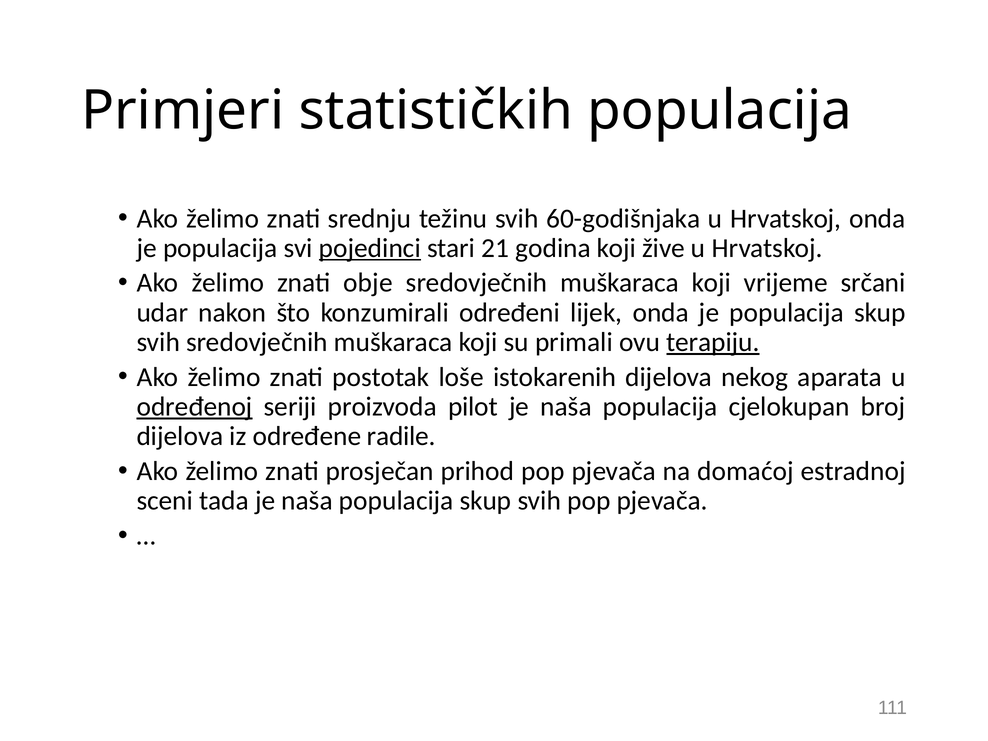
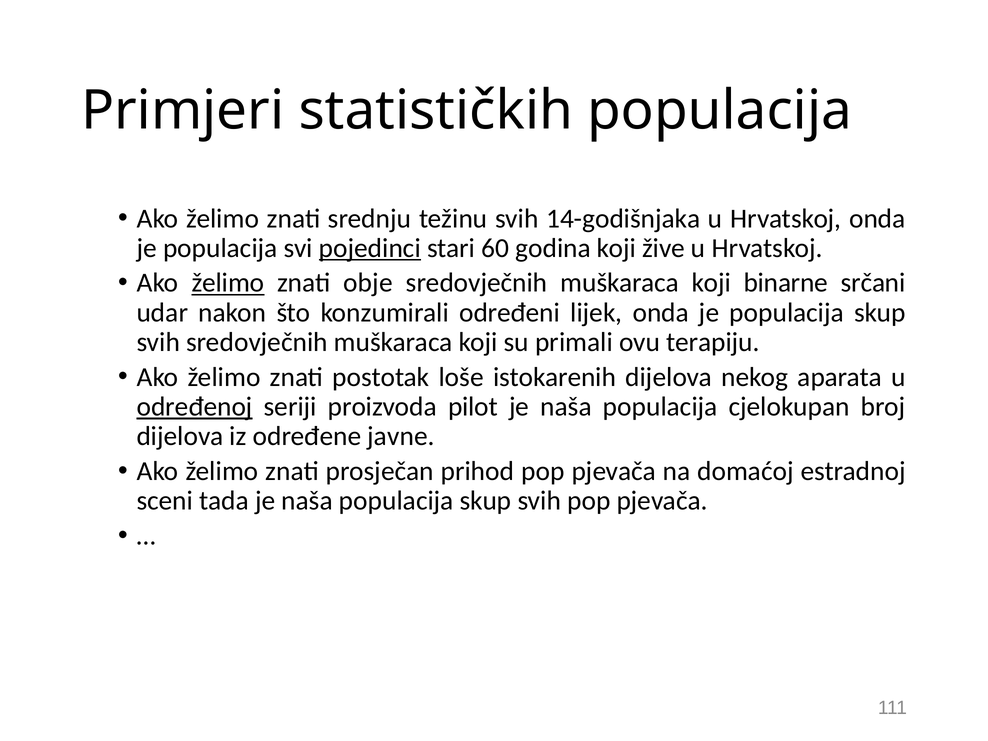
60-godišnjaka: 60-godišnjaka -> 14-godišnjaka
21: 21 -> 60
želimo at (228, 283) underline: none -> present
vrijeme: vrijeme -> binarne
terapiju underline: present -> none
radile: radile -> javne
